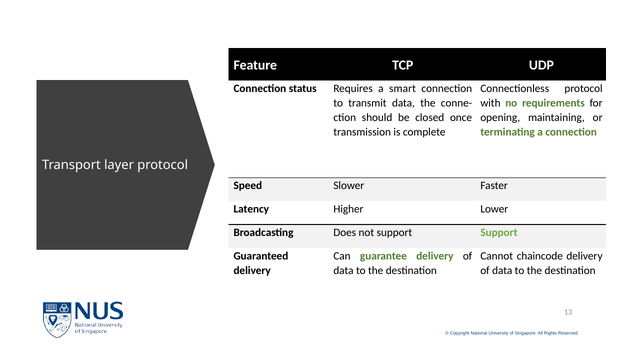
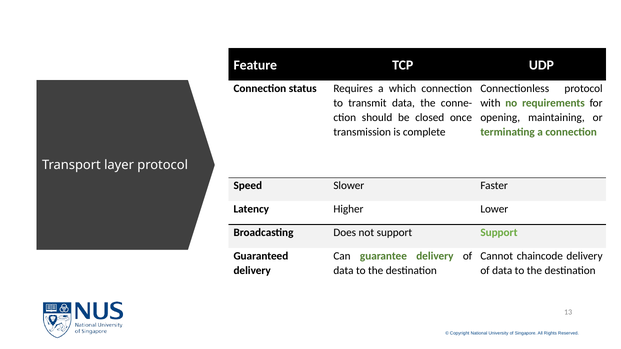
smart: smart -> which
